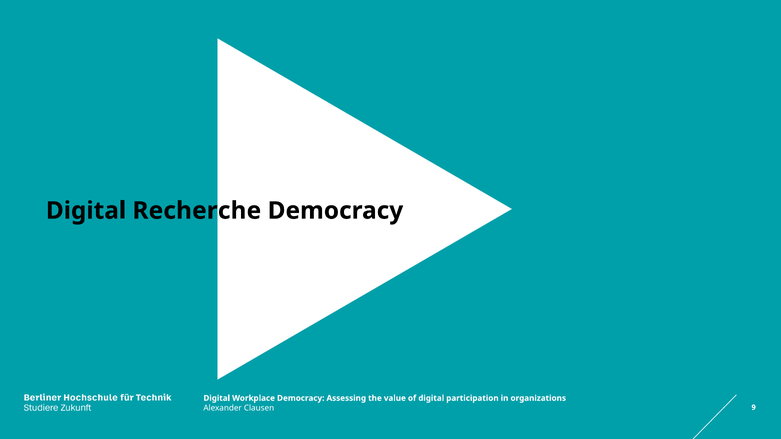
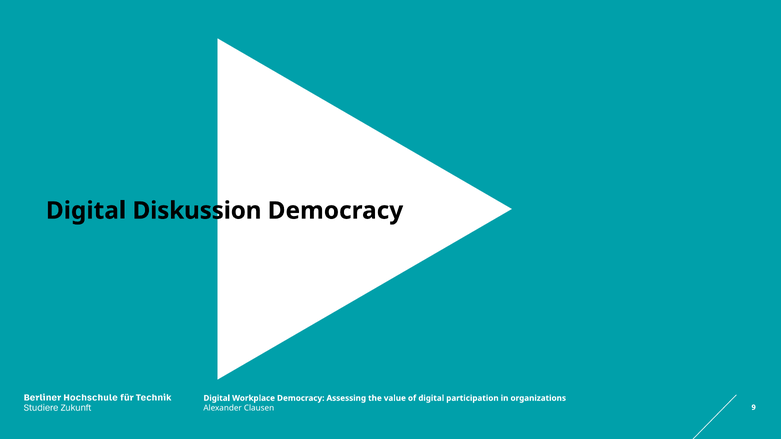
Recherche: Recherche -> Diskussion
